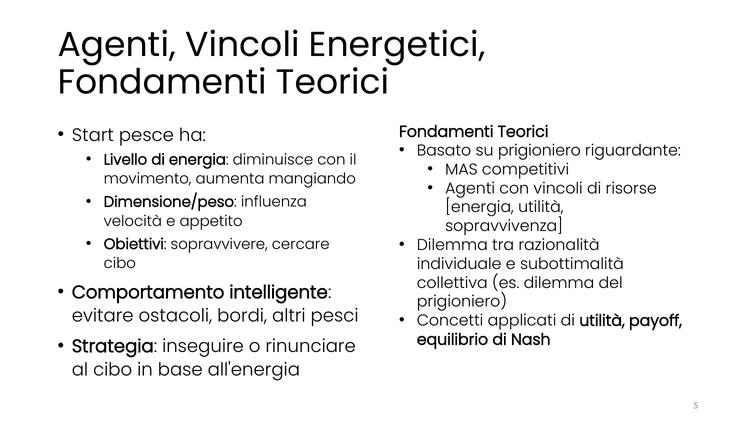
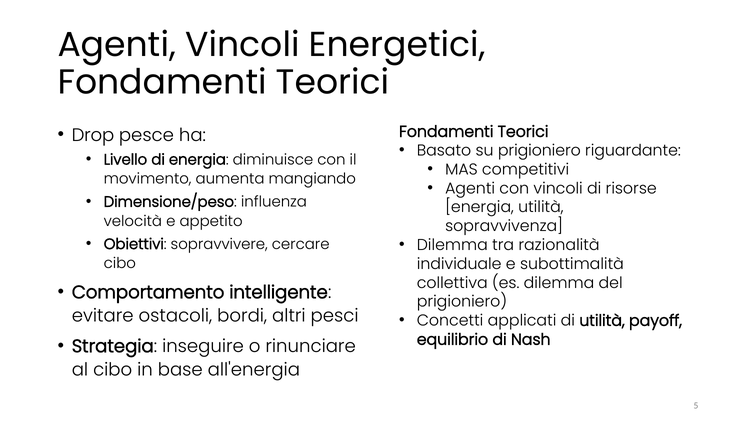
Start: Start -> Drop
